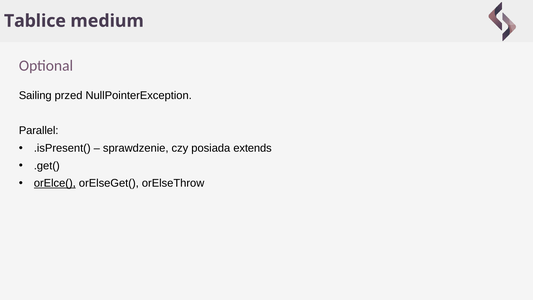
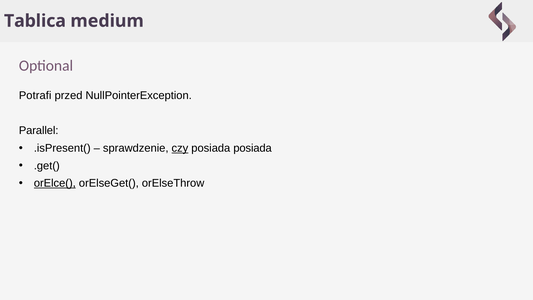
Tablice: Tablice -> Tablica
Sailing: Sailing -> Potrafi
czy underline: none -> present
posiada extends: extends -> posiada
